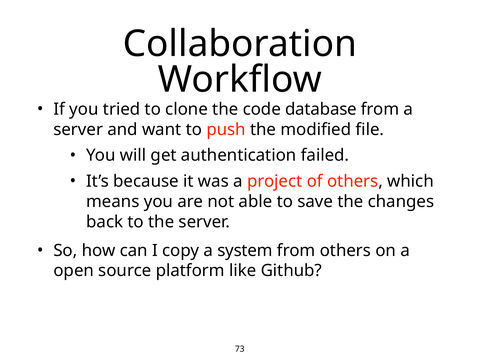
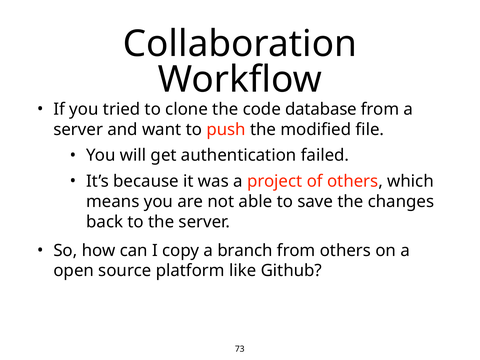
system: system -> branch
